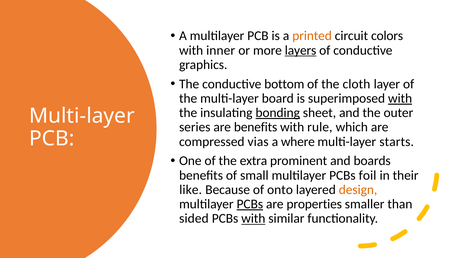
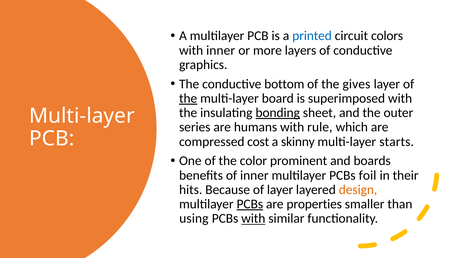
printed colour: orange -> blue
layers underline: present -> none
cloth: cloth -> gives
the at (188, 98) underline: none -> present
with at (400, 98) underline: present -> none
are benefits: benefits -> humans
vias: vias -> cost
where: where -> skinny
extra: extra -> color
of small: small -> inner
like: like -> hits
of onto: onto -> layer
sided: sided -> using
